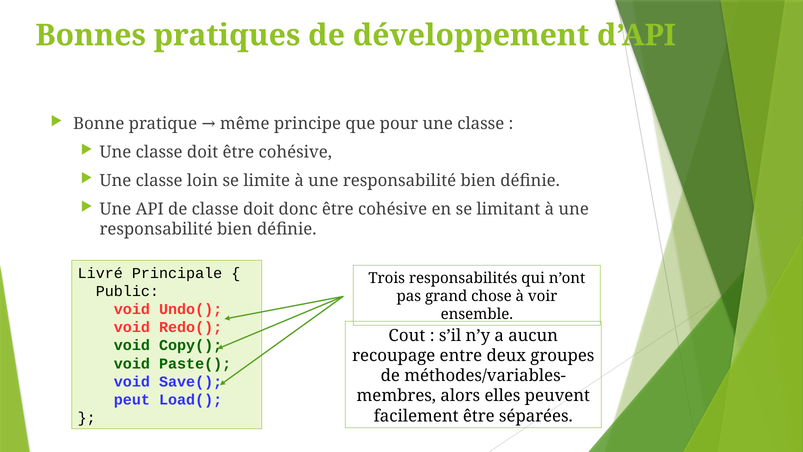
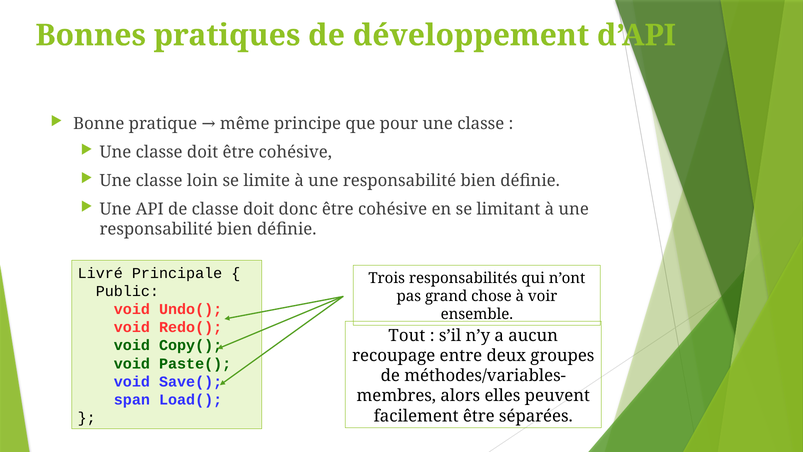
Cout: Cout -> Tout
peut: peut -> span
